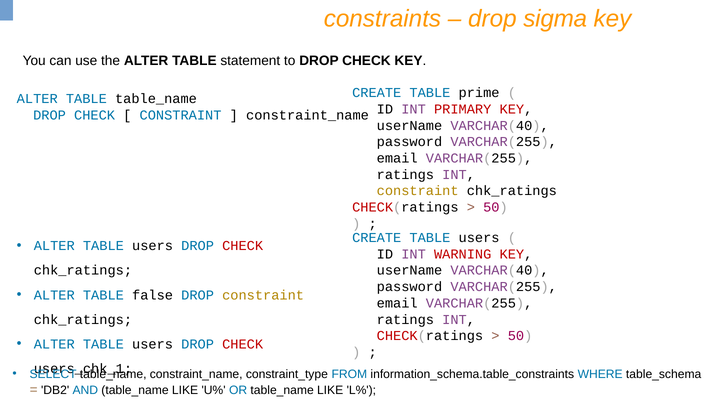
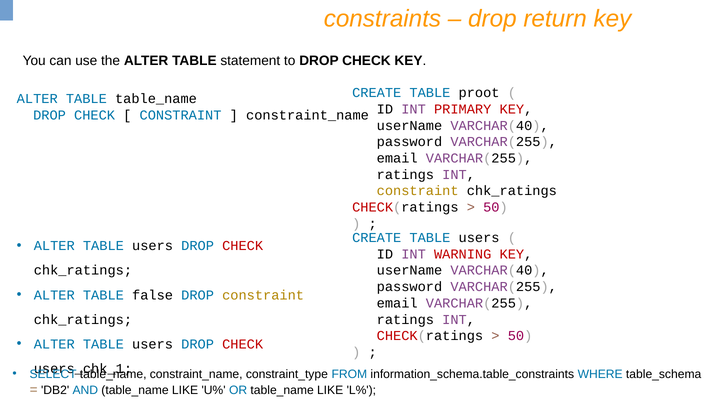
sigma: sigma -> return
prime: prime -> proot
